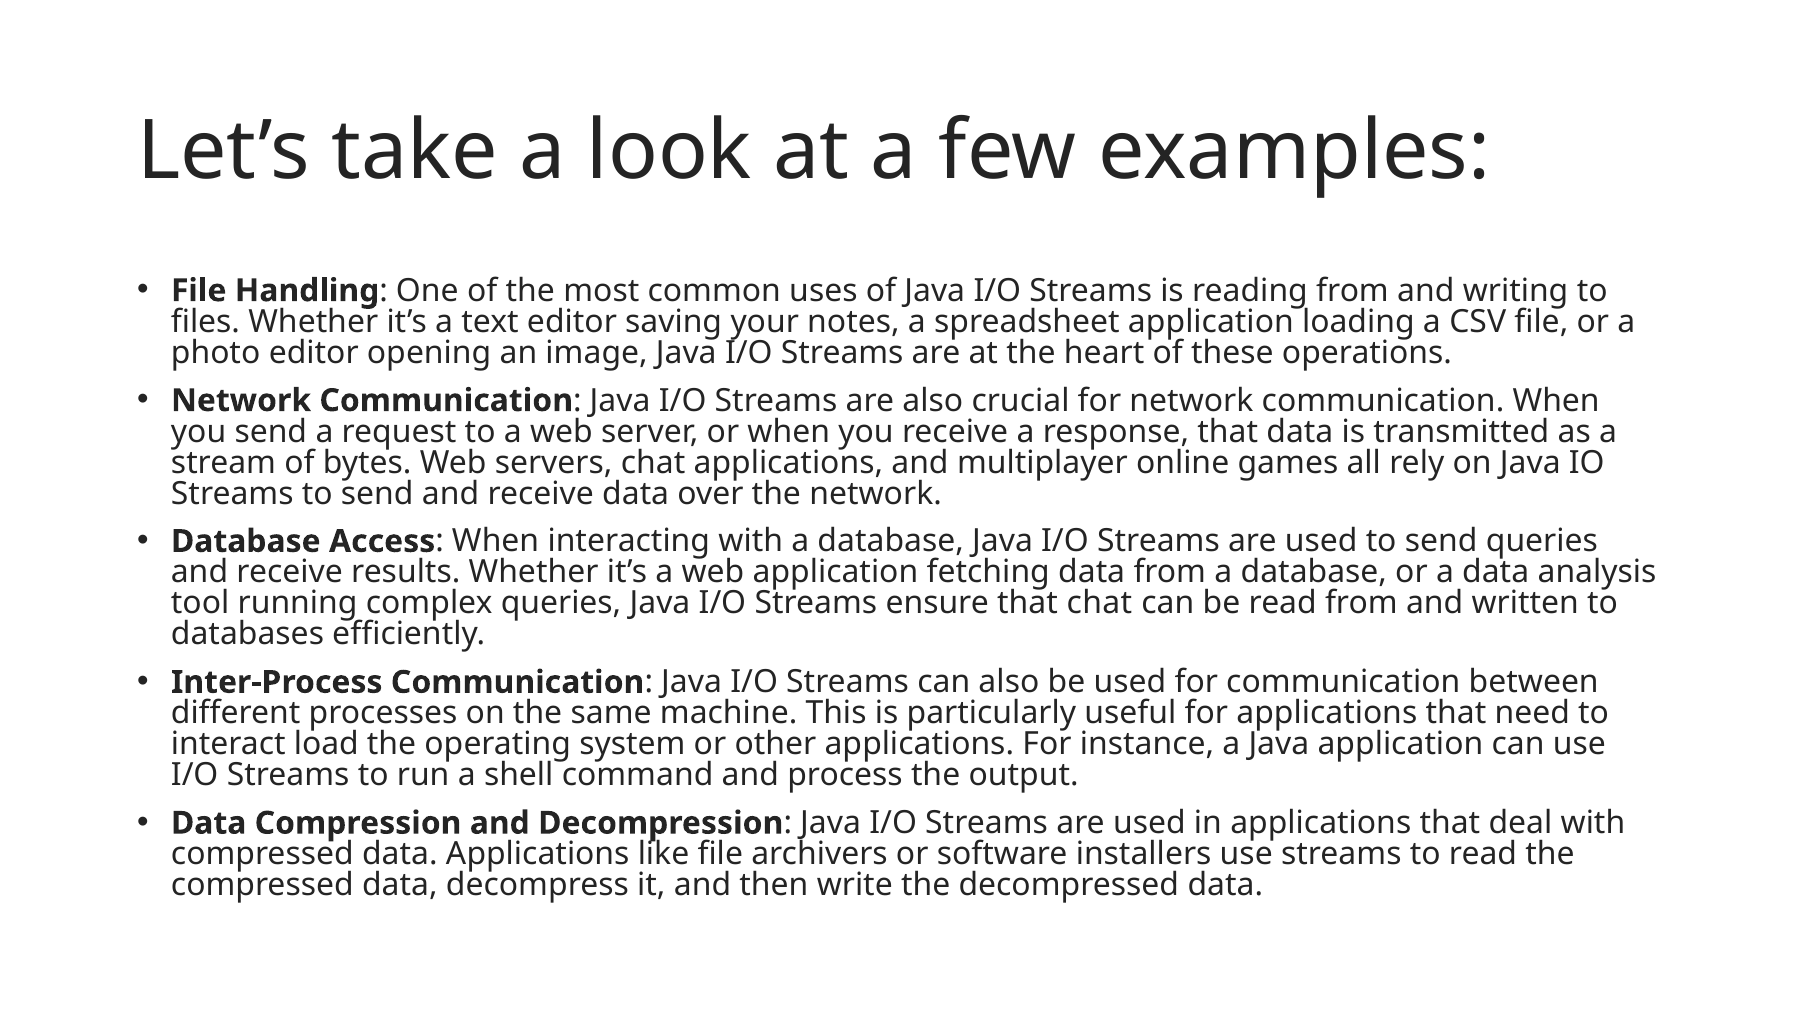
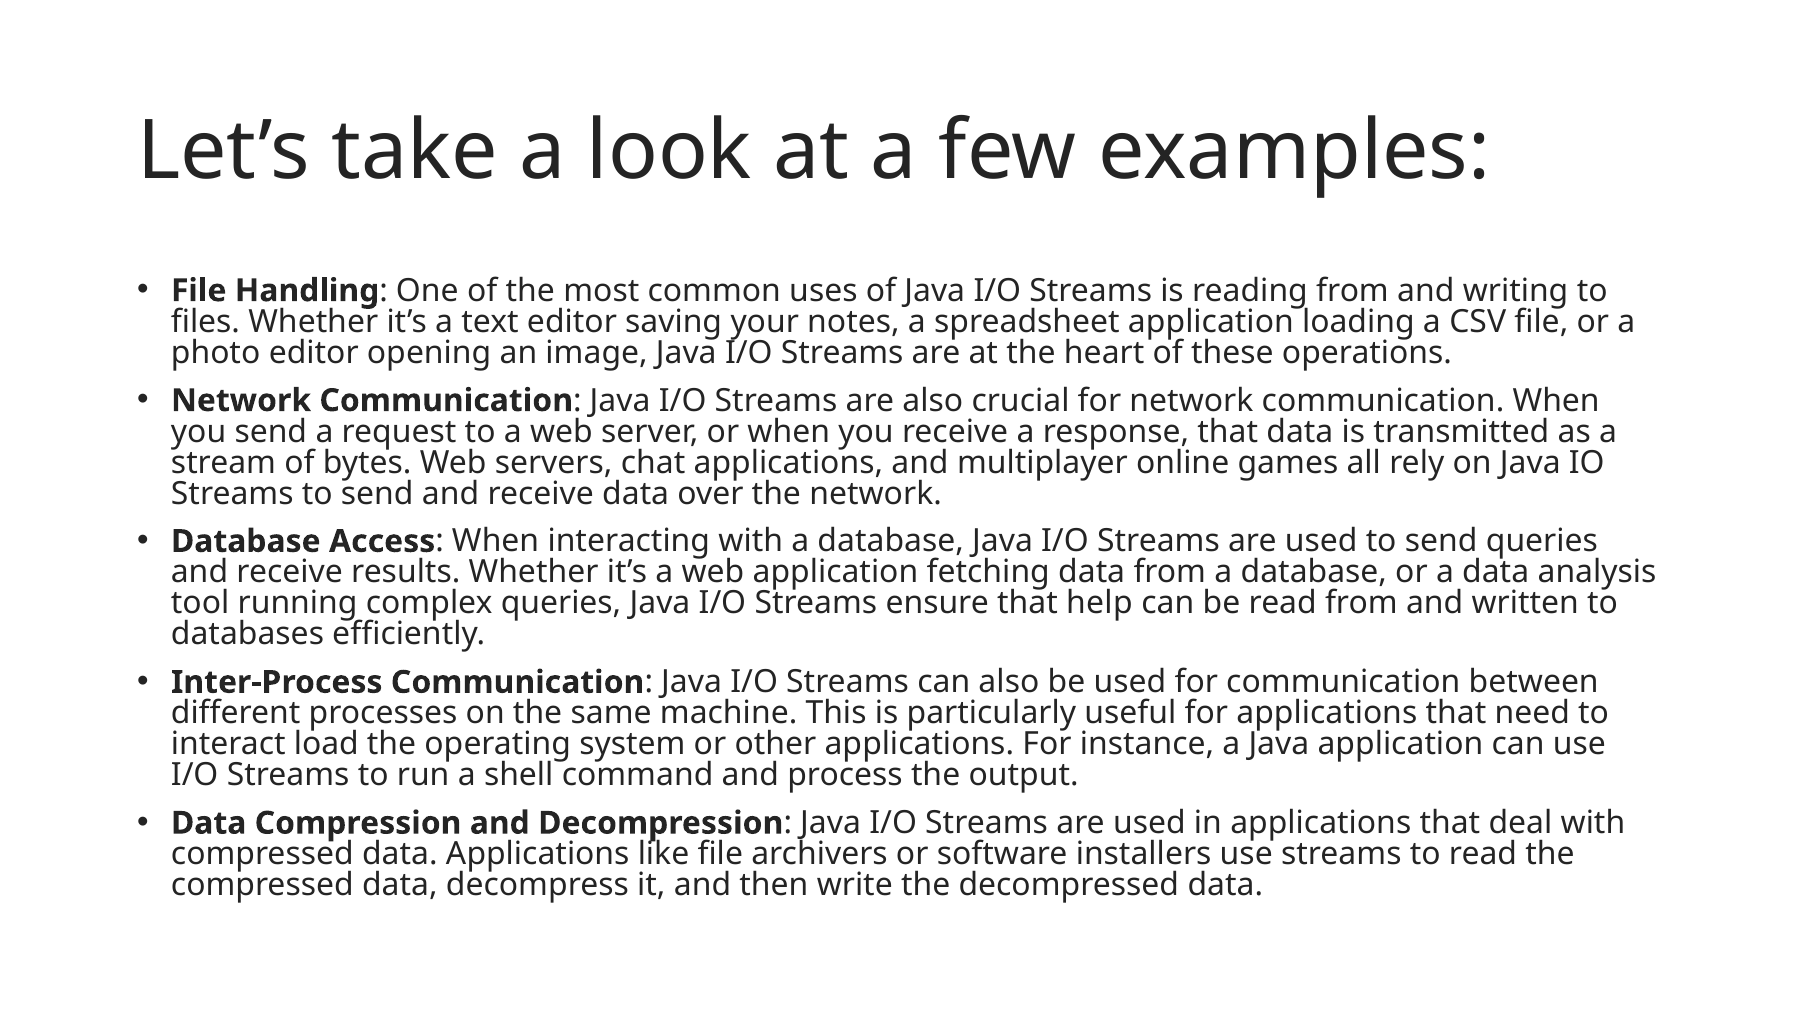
that chat: chat -> help
